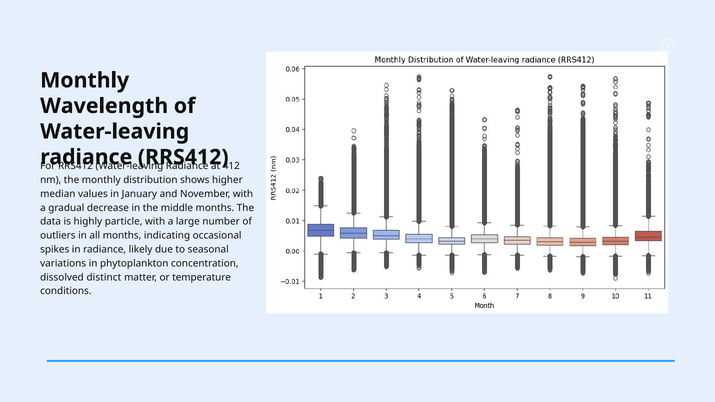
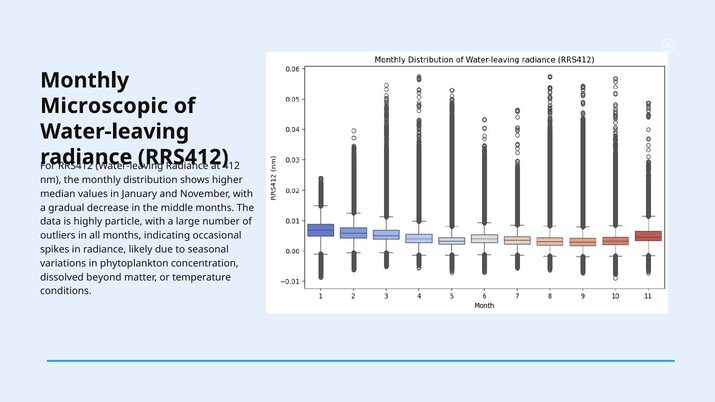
Wavelength: Wavelength -> Microscopic
distinct: distinct -> beyond
